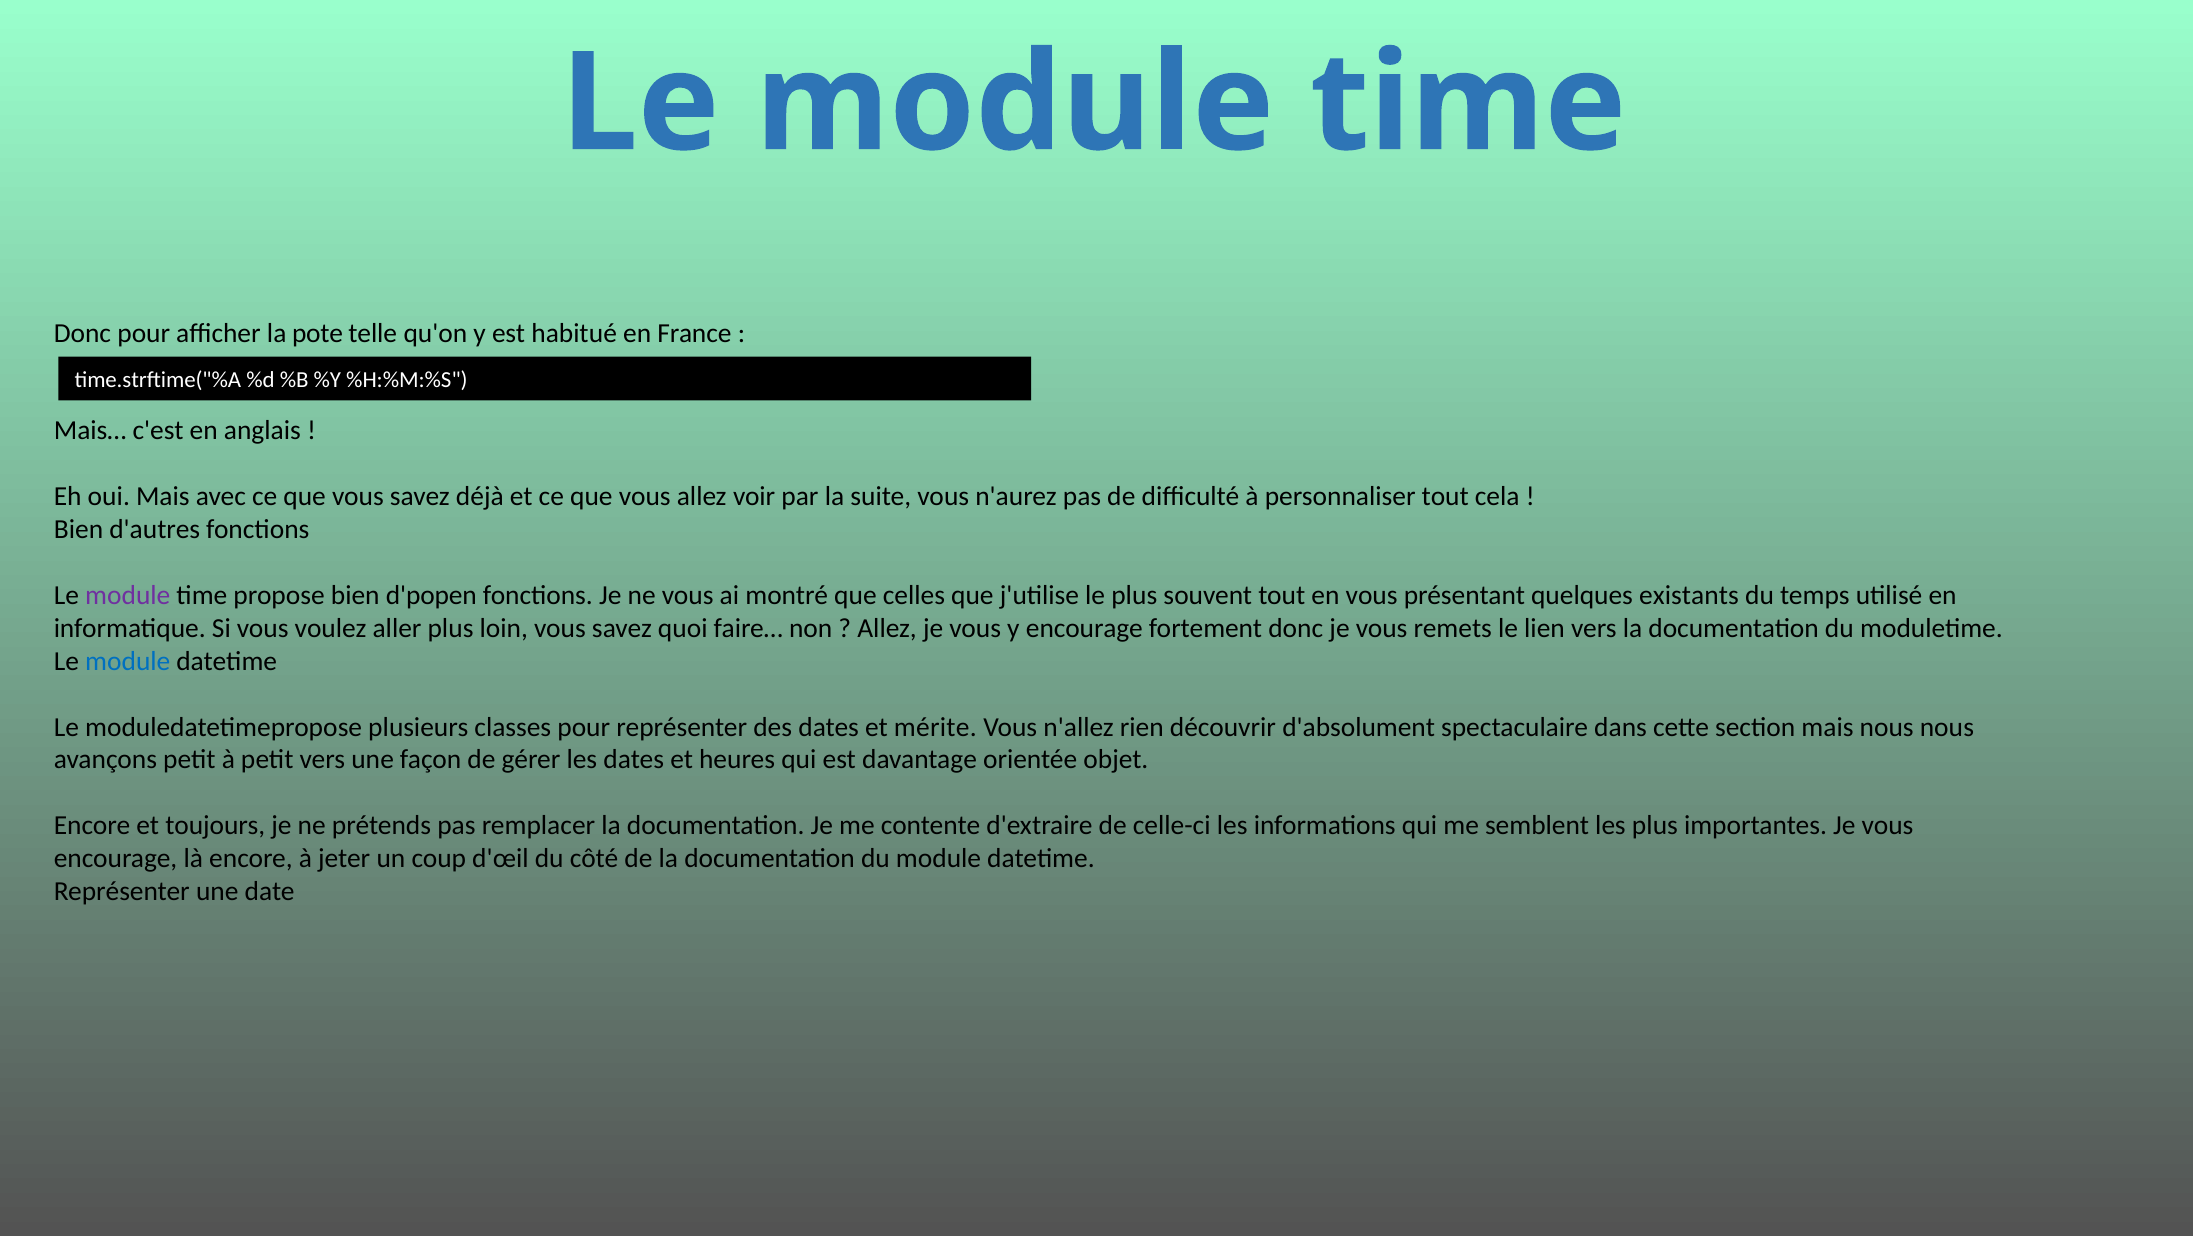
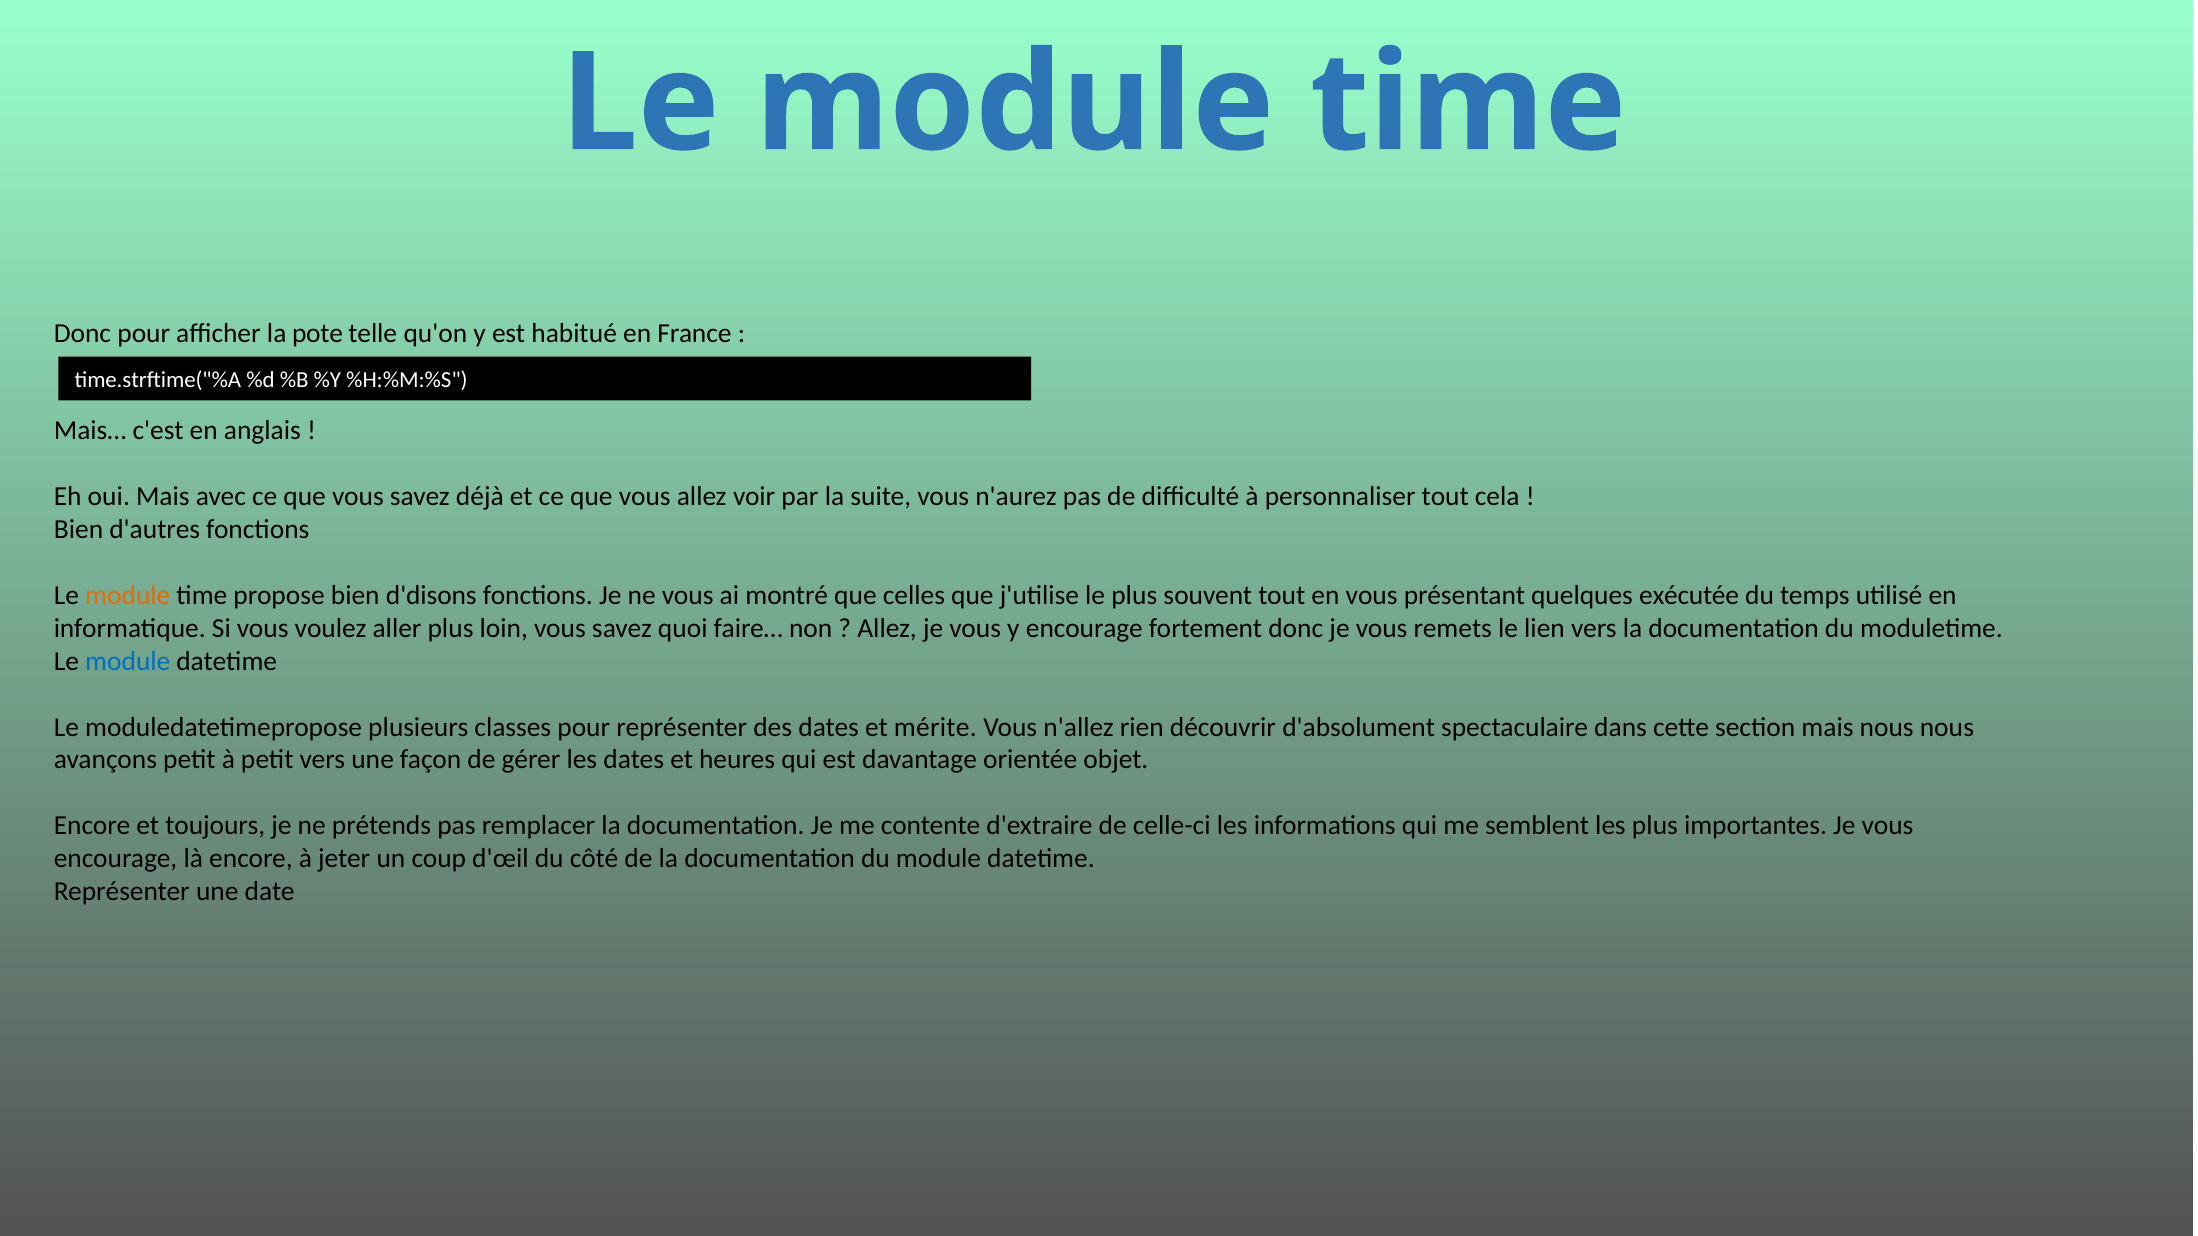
module at (128, 595) colour: purple -> orange
d'popen: d'popen -> d'disons
existants: existants -> exécutée
